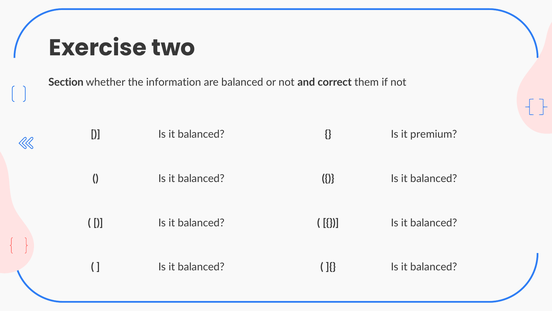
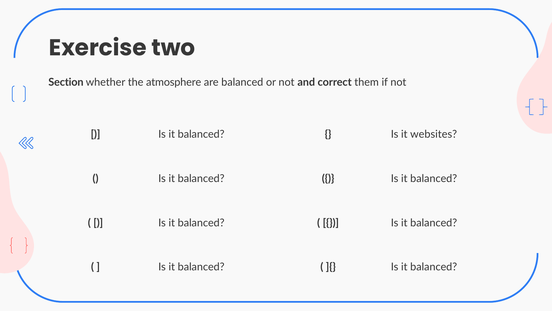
information: information -> atmosphere
premium: premium -> websites
